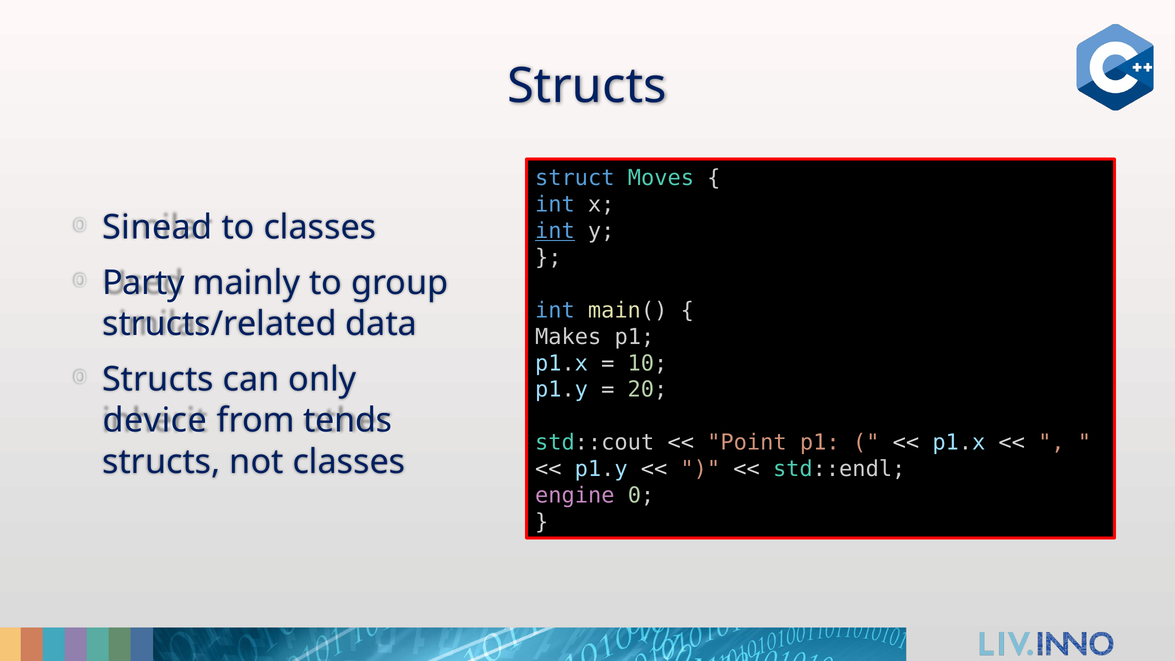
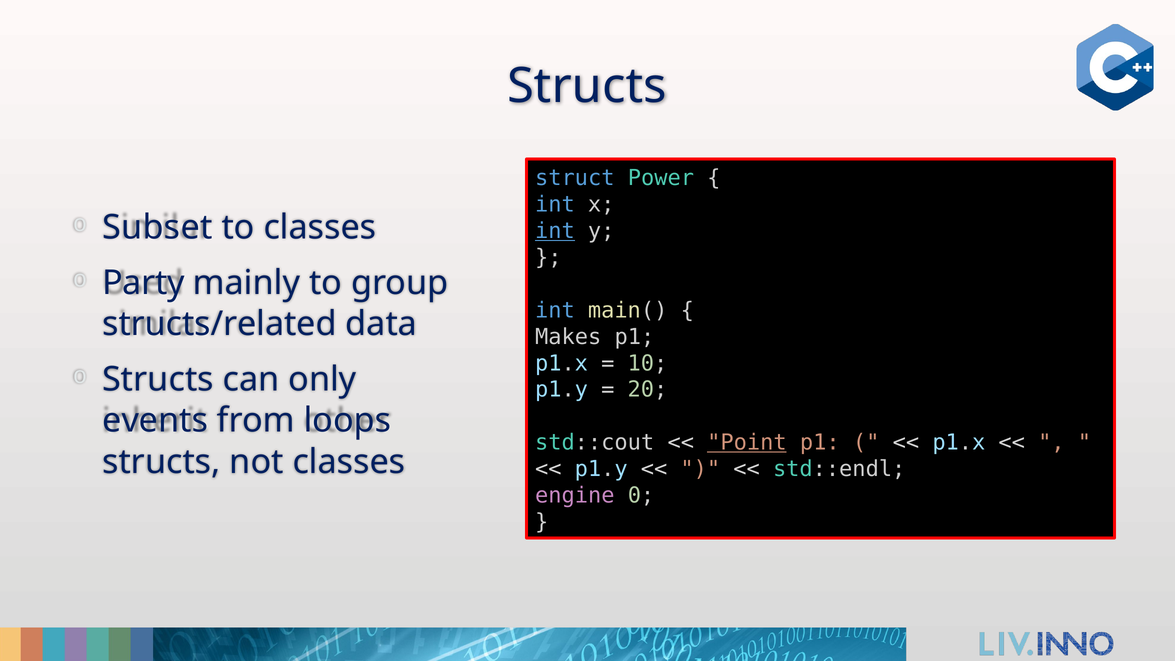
Moves: Moves -> Power
Sinead: Sinead -> Subset
device: device -> events
tends: tends -> loops
Point underline: none -> present
